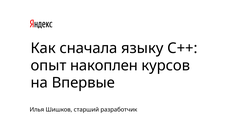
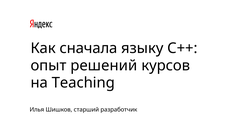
накоплен: накоплен -> решений
Впервые: Впервые -> Teaching
